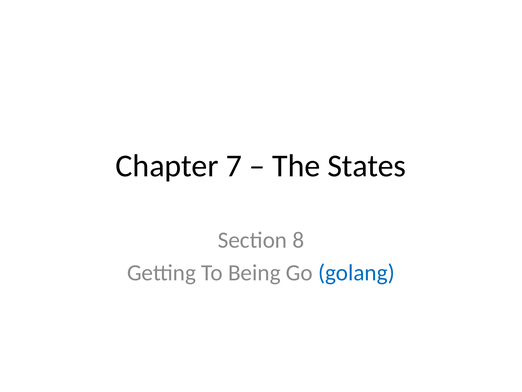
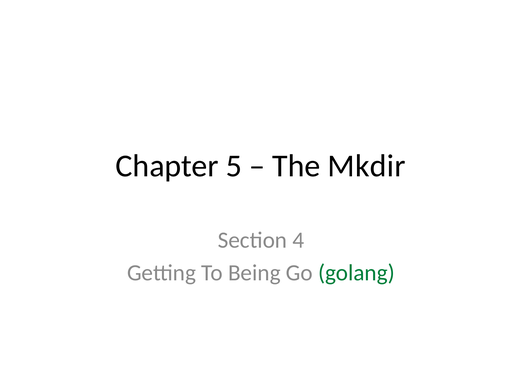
7: 7 -> 5
States: States -> Mkdir
8: 8 -> 4
golang colour: blue -> green
